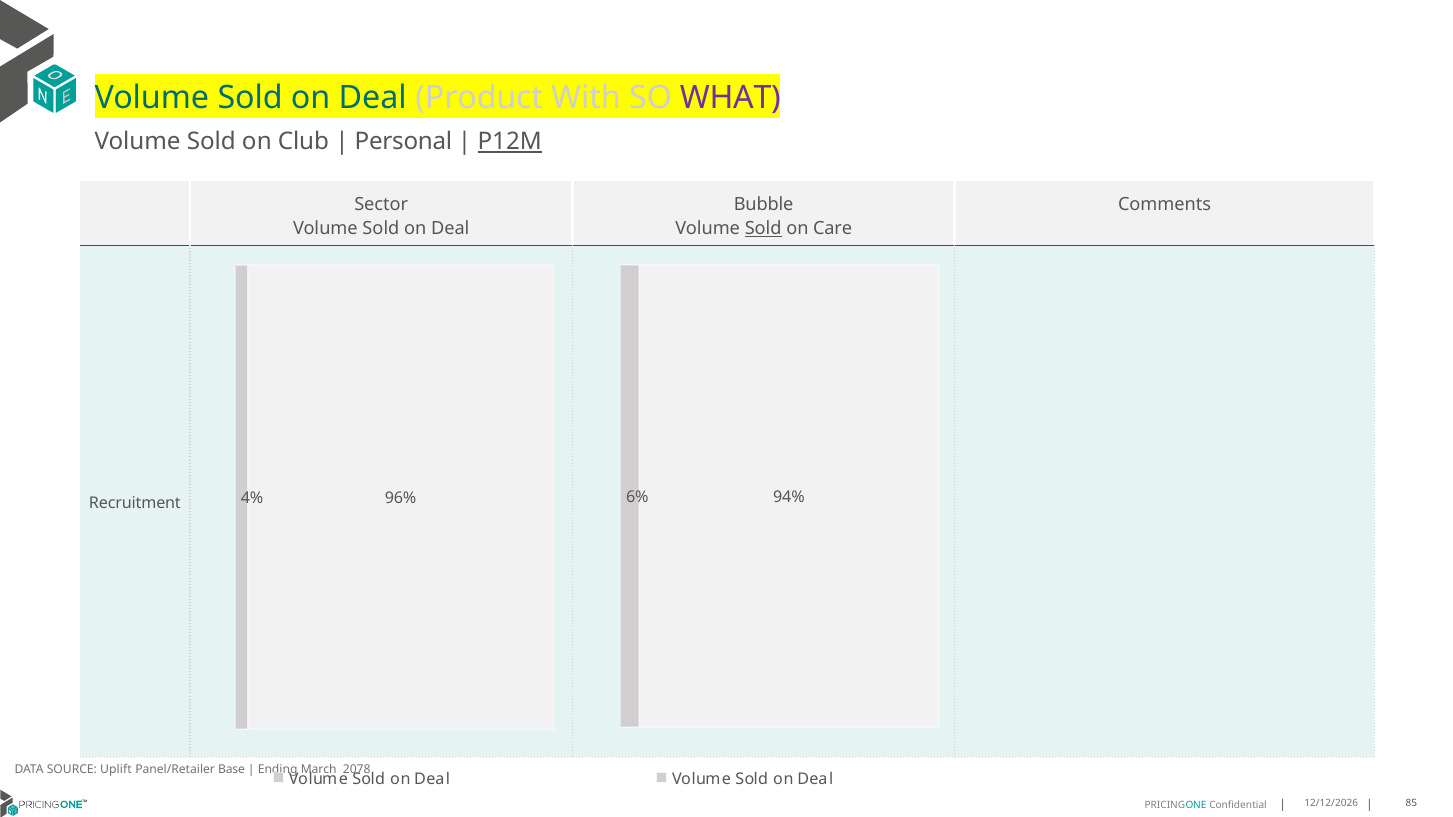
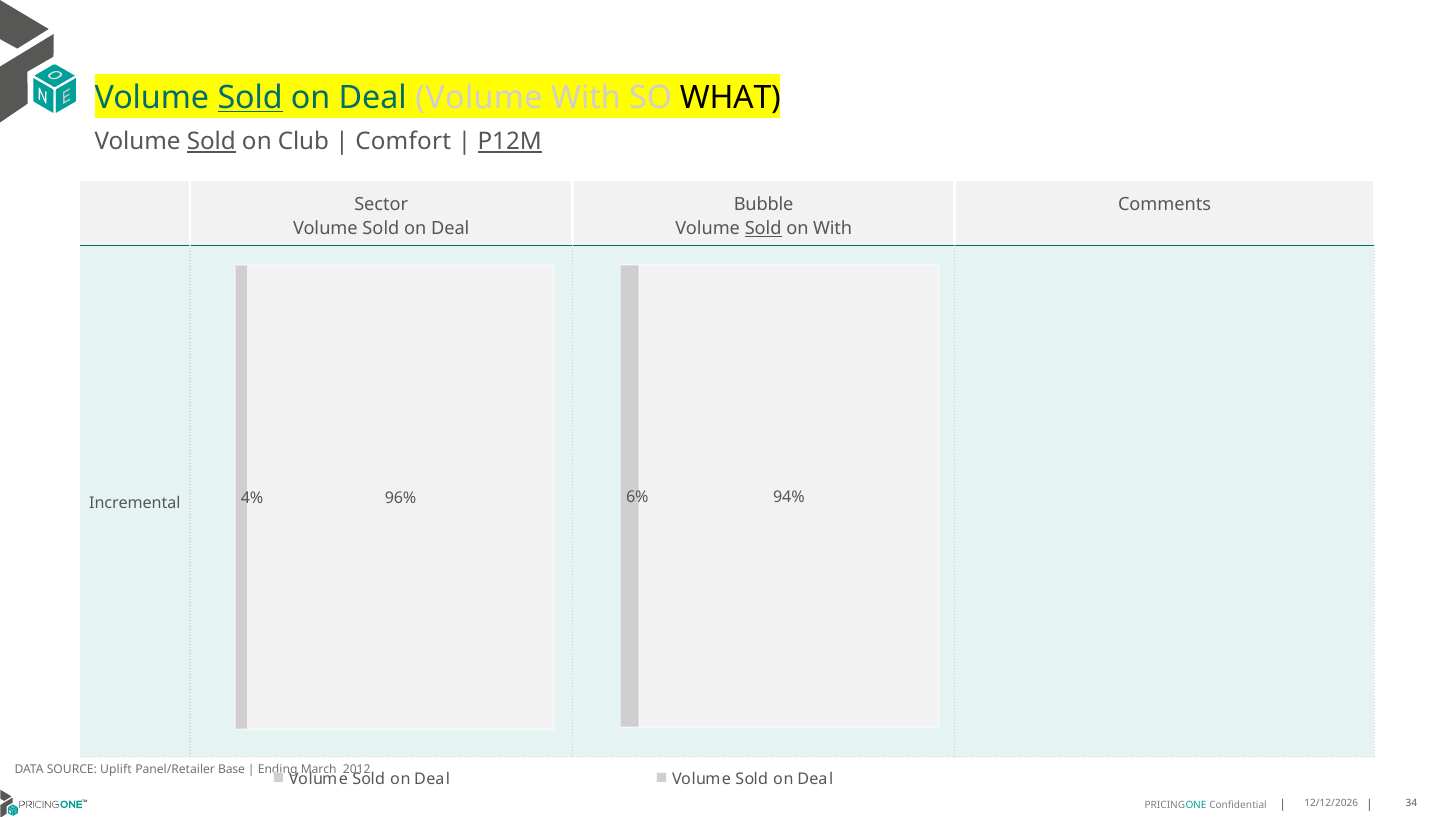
Sold at (250, 98) underline: none -> present
Deal Product: Product -> Volume
WHAT colour: purple -> black
Sold at (211, 142) underline: none -> present
Personal: Personal -> Comfort
on Care: Care -> With
Recruitment: Recruitment -> Incremental
2078: 2078 -> 2012
85: 85 -> 34
